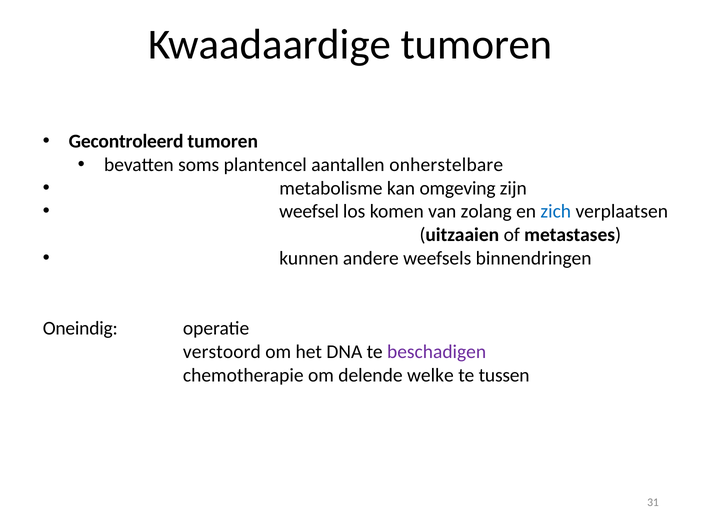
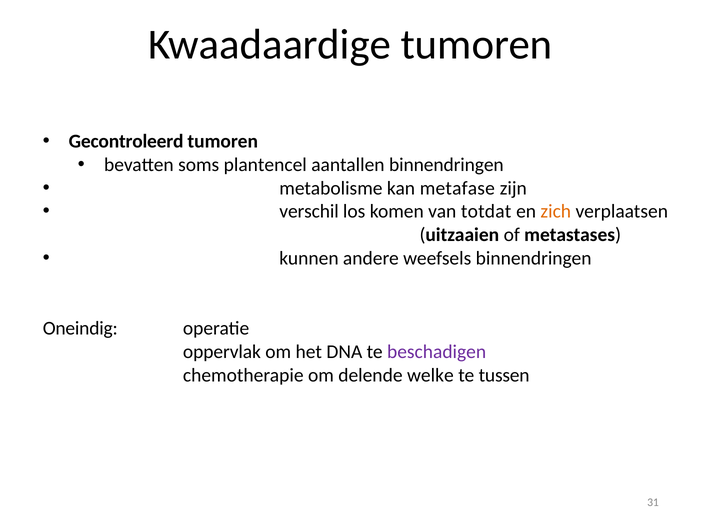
aantallen onherstelbare: onherstelbare -> binnendringen
omgeving: omgeving -> metafase
weefsel: weefsel -> verschil
zolang: zolang -> totdat
zich colour: blue -> orange
verstoord: verstoord -> oppervlak
